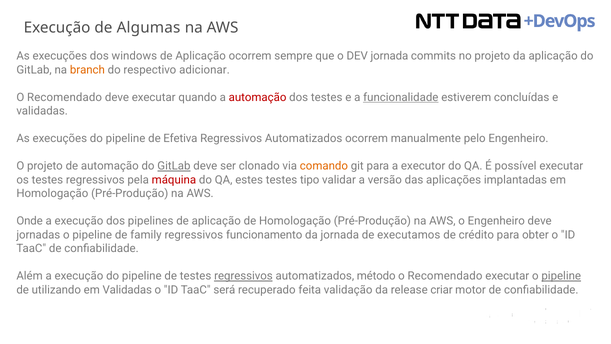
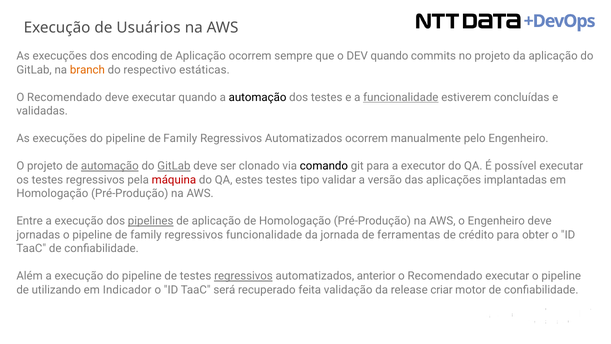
Algumas: Algumas -> Usuários
windows: windows -> encoding
DEV jornada: jornada -> quando
adicionar: adicionar -> estáticas
automação at (258, 97) colour: red -> black
do pipeline de Efetiva: Efetiva -> Family
automação at (110, 166) underline: none -> present
comando colour: orange -> black
Onde: Onde -> Entre
pipelines underline: none -> present
regressivos funcionamento: funcionamento -> funcionalidade
executamos: executamos -> ferramentas
método: método -> anterior
pipeline at (561, 276) underline: present -> none
em Validadas: Validadas -> Indicador
